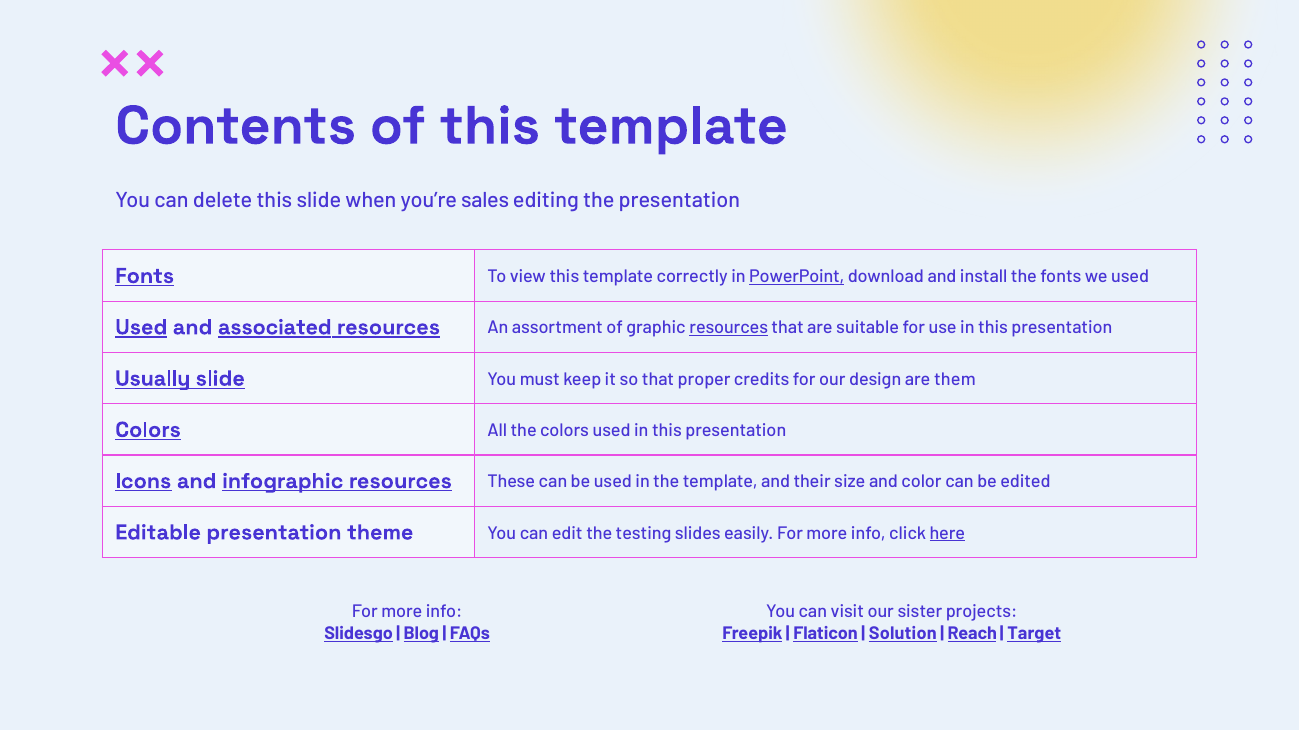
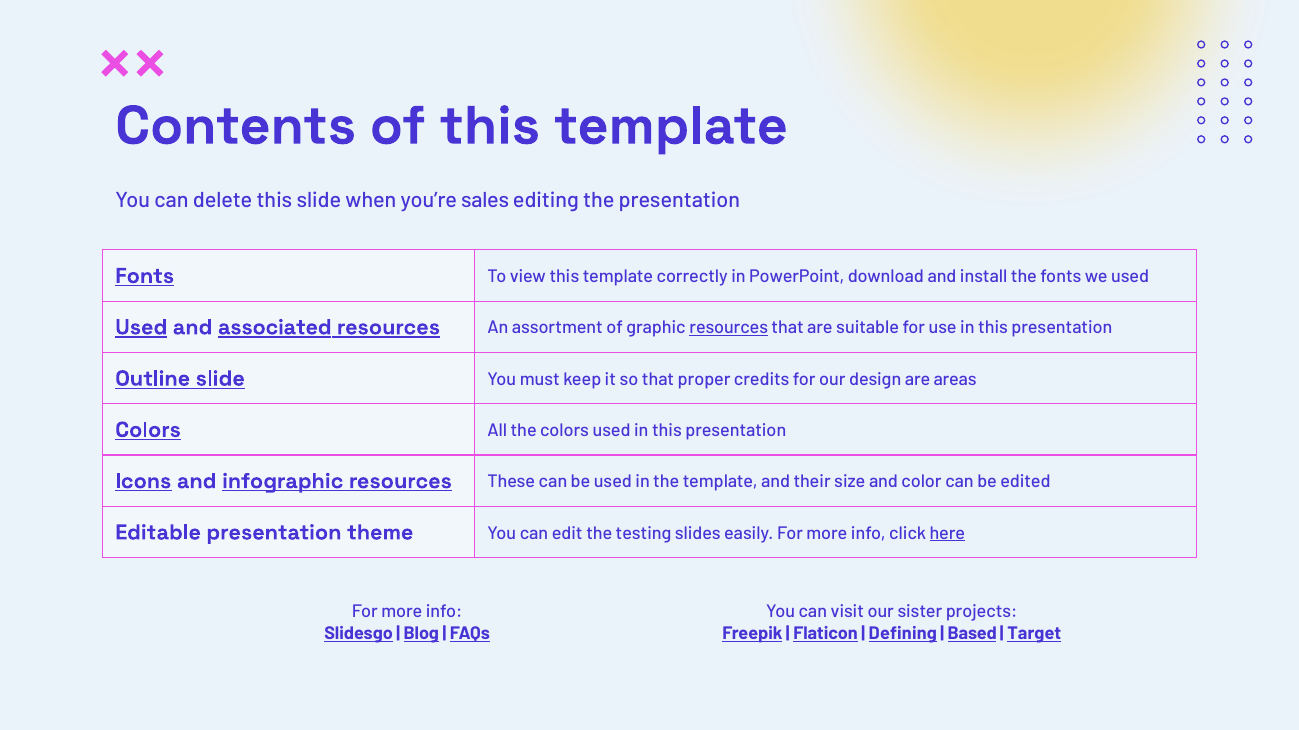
PowerPoint underline: present -> none
Usually: Usually -> Outline
them: them -> areas
Solution: Solution -> Defining
Reach: Reach -> Based
